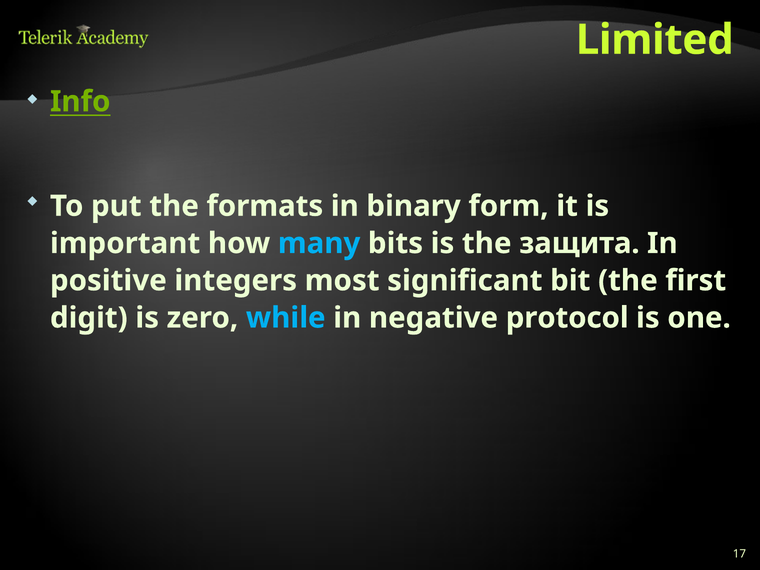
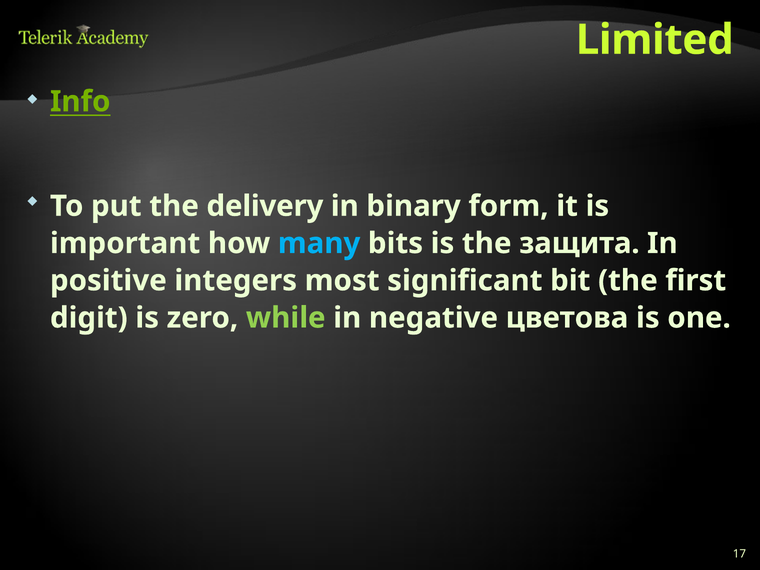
formats: formats -> delivery
while colour: light blue -> light green
protocol: protocol -> цветова
